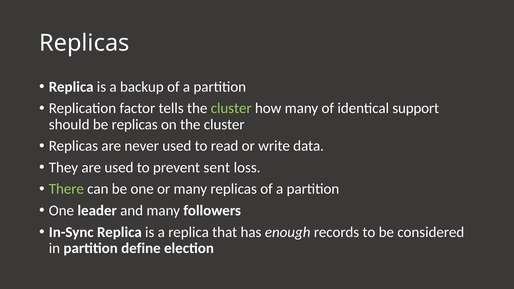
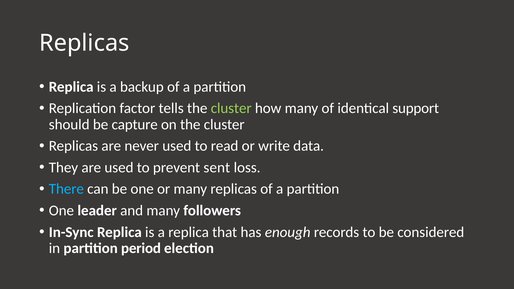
be replicas: replicas -> capture
There colour: light green -> light blue
define: define -> period
